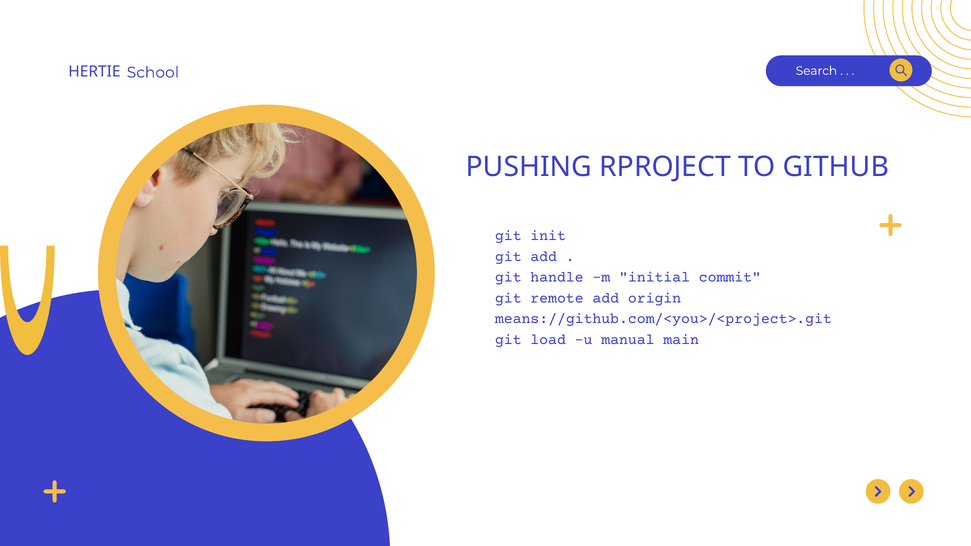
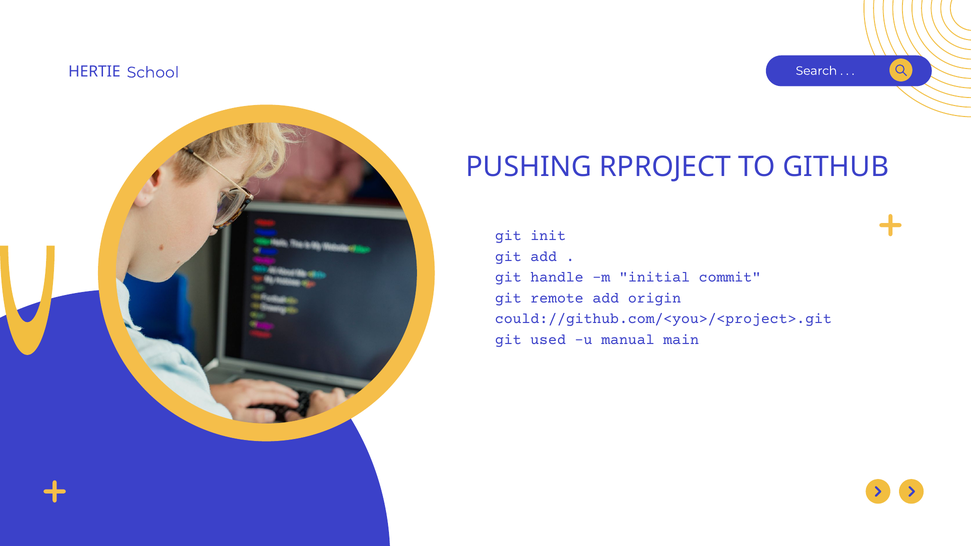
means://github.com/<you>/<project>.git: means://github.com/<you>/<project>.git -> could://github.com/<you>/<project>.git
load: load -> used
